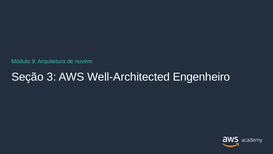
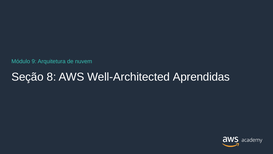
3: 3 -> 8
Engenheiro: Engenheiro -> Aprendidas
